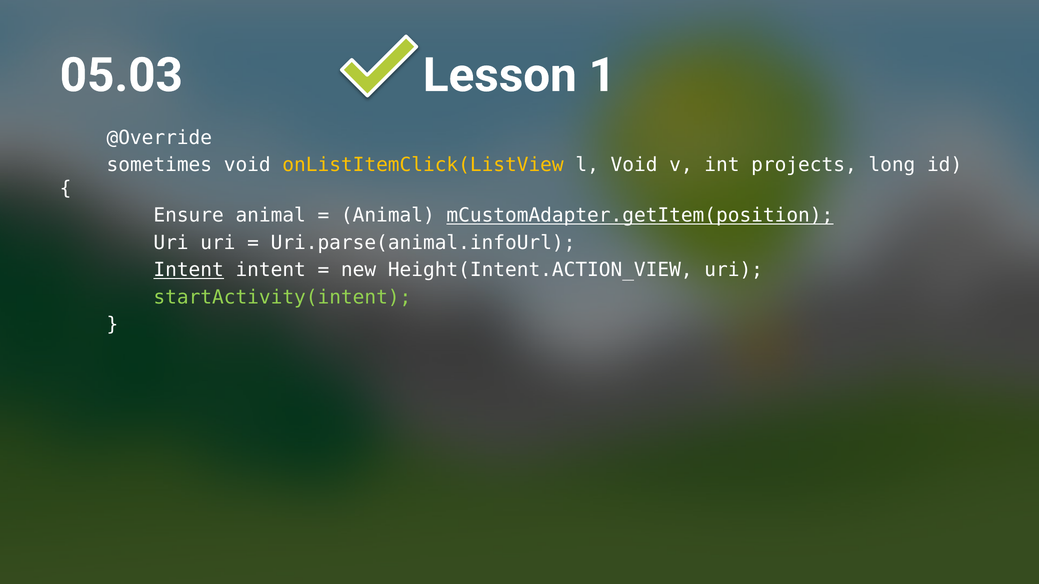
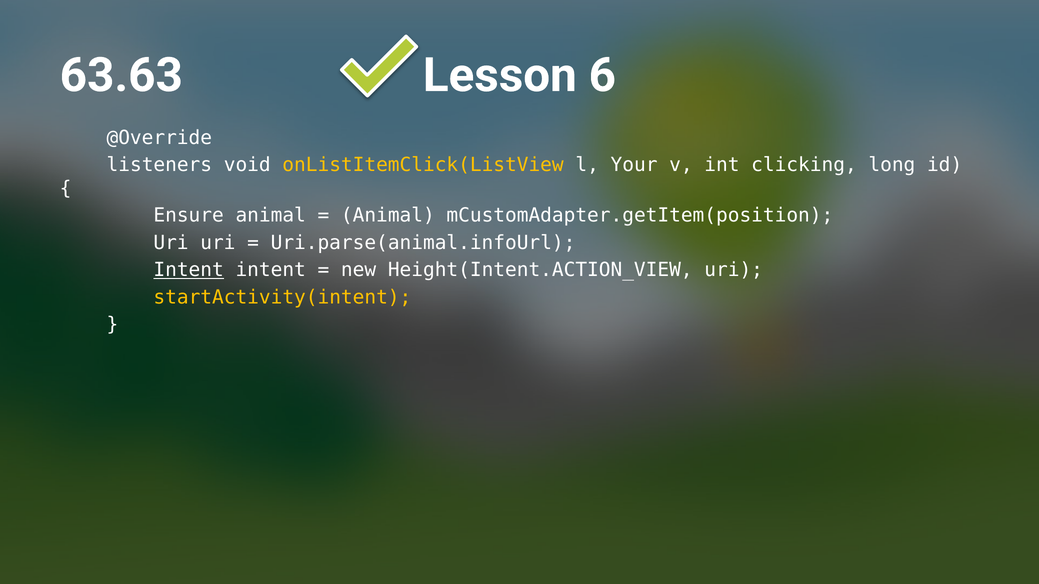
05.03: 05.03 -> 63.63
1: 1 -> 6
sometimes: sometimes -> listeners
l Void: Void -> Your
projects: projects -> clicking
mCustomAdapter.getItem(position underline: present -> none
startActivity(intent colour: light green -> yellow
